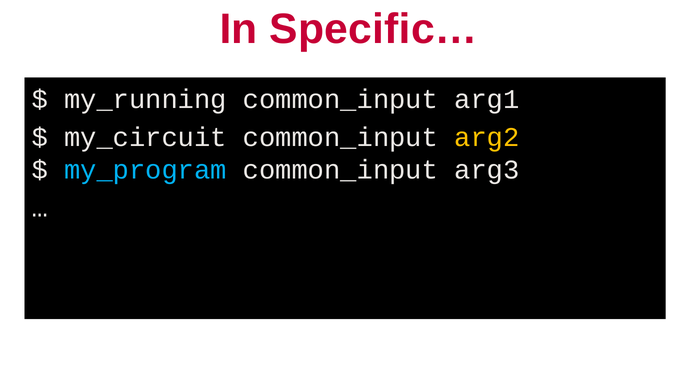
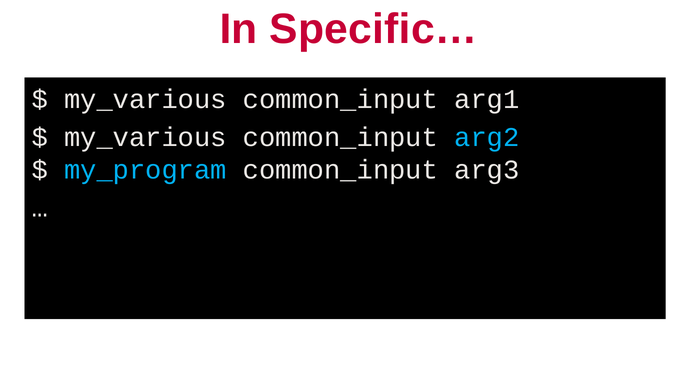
my_running at (145, 99): my_running -> my_various
my_circuit at (145, 137): my_circuit -> my_various
arg2 colour: yellow -> light blue
